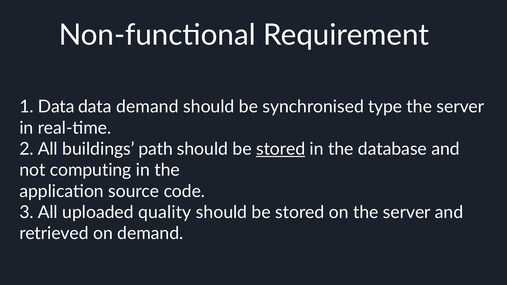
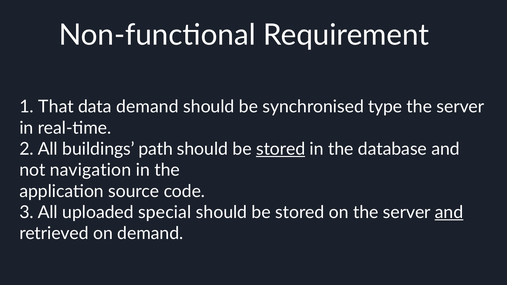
1 Data: Data -> That
computing: computing -> navigation
quality: quality -> special
and at (449, 212) underline: none -> present
